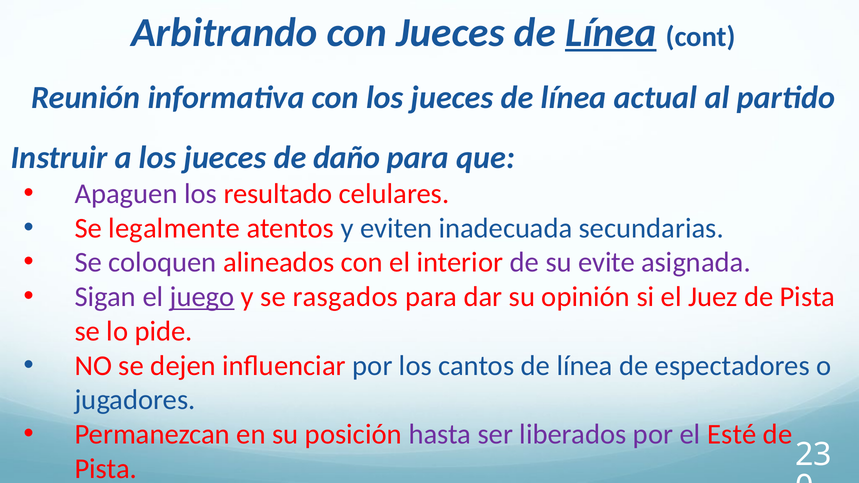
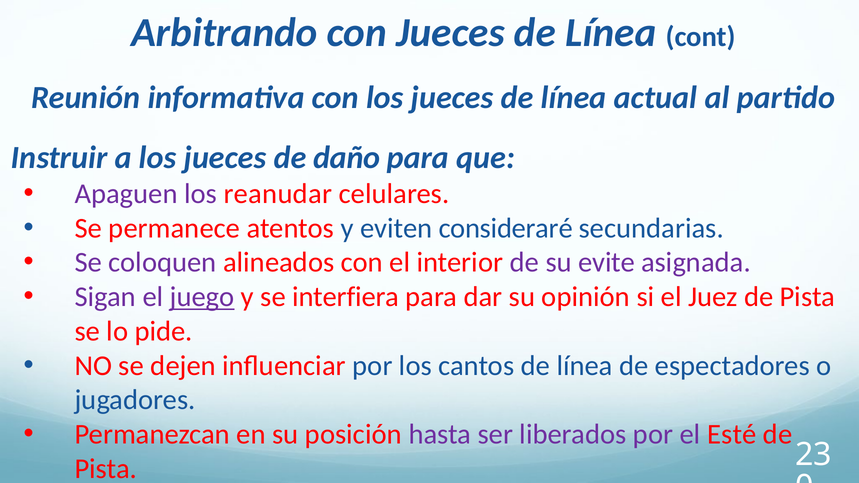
Línea at (611, 33) underline: present -> none
resultado: resultado -> reanudar
legalmente: legalmente -> permanece
inadecuada: inadecuada -> consideraré
rasgados: rasgados -> interfiera
